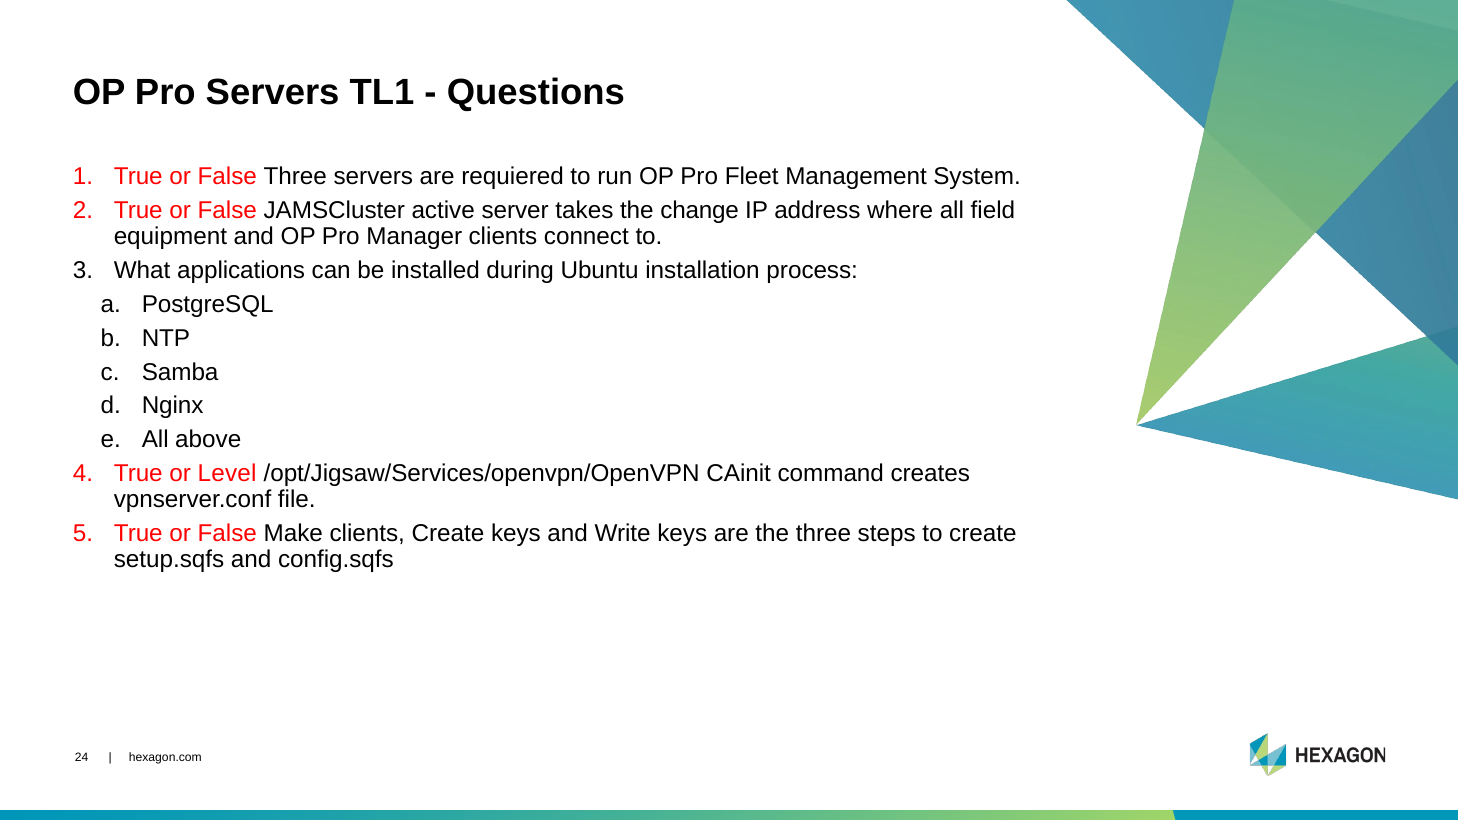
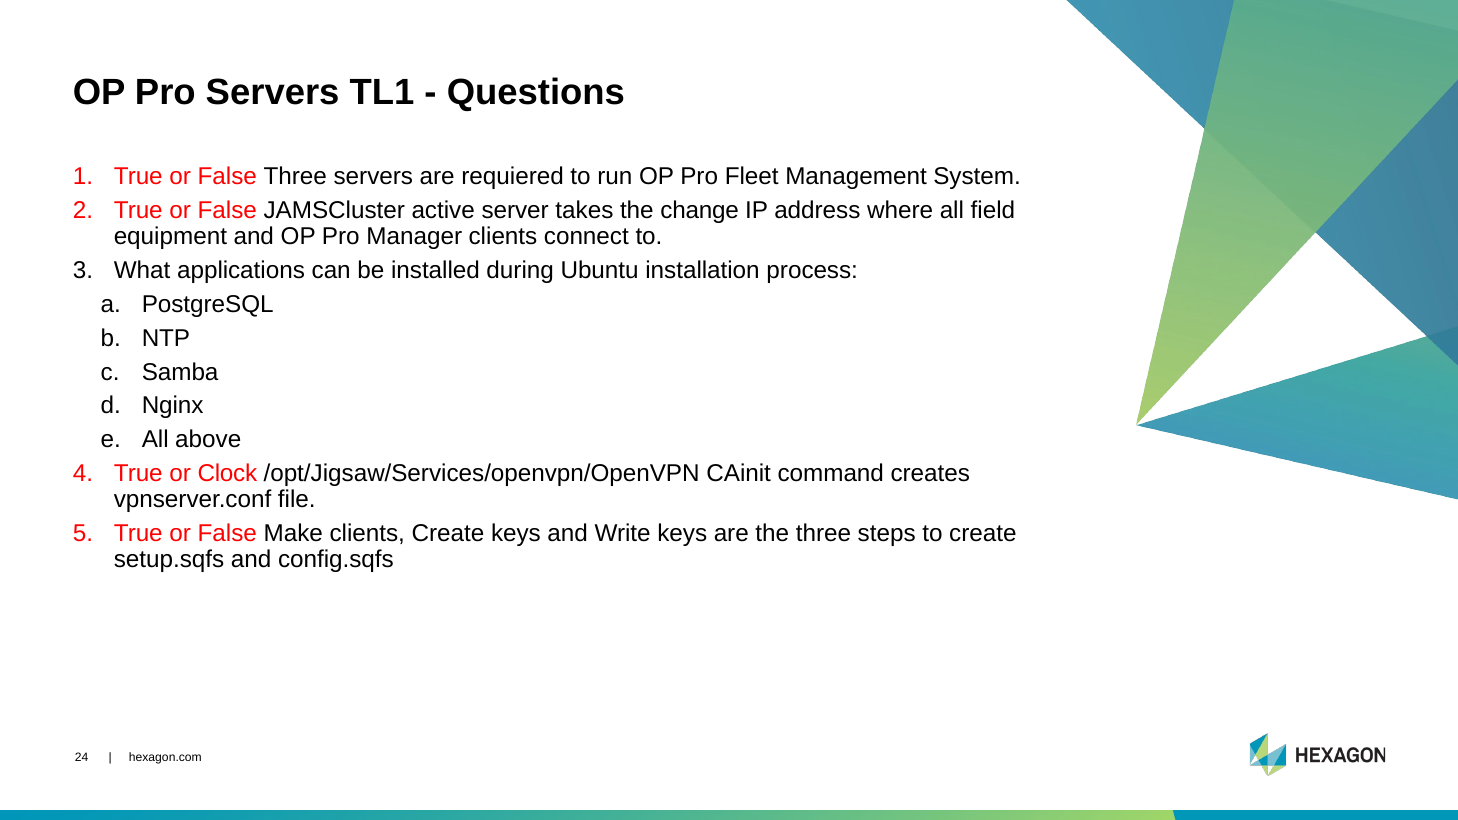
Level: Level -> Clock
